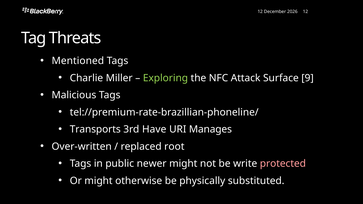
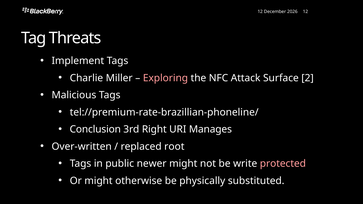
Mentioned: Mentioned -> Implement
Exploring colour: light green -> pink
9: 9 -> 2
Transports: Transports -> Conclusion
Have: Have -> Right
